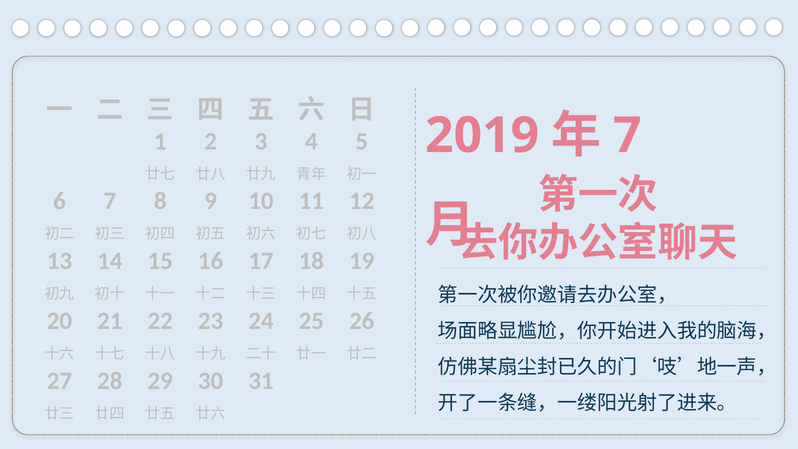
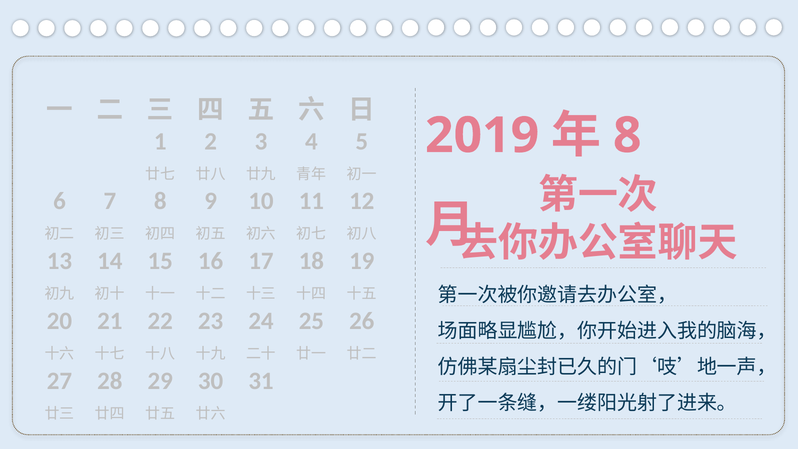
7 at (627, 136): 7 -> 8
